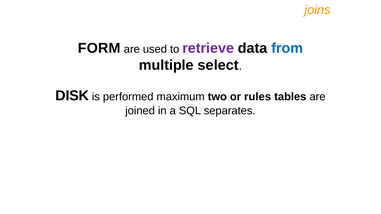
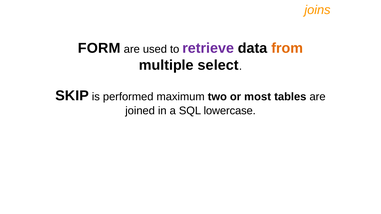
from colour: blue -> orange
DISK: DISK -> SKIP
rules: rules -> most
separates: separates -> lowercase
